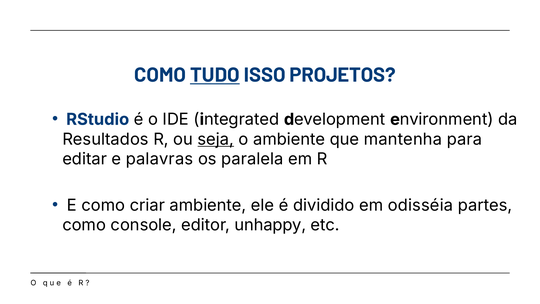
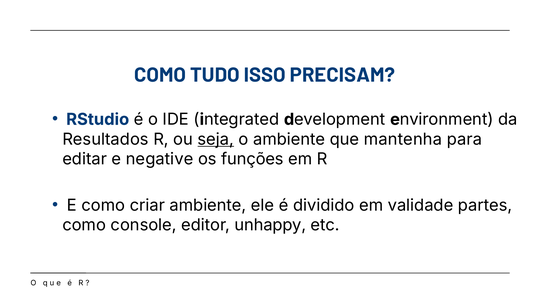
TUDO underline: present -> none
PROJETOS: PROJETOS -> PRECISAM
palavras: palavras -> negative
paralela: paralela -> funções
odisséia: odisséia -> validade
